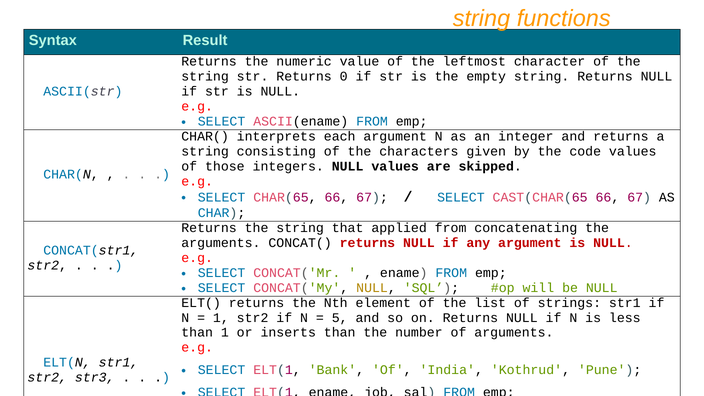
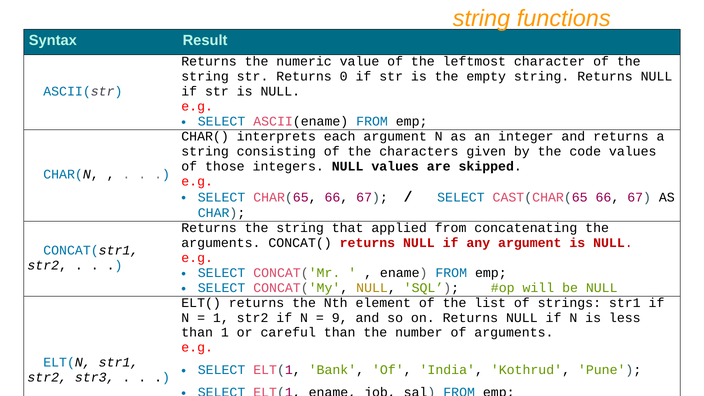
5: 5 -> 9
inserts: inserts -> careful
